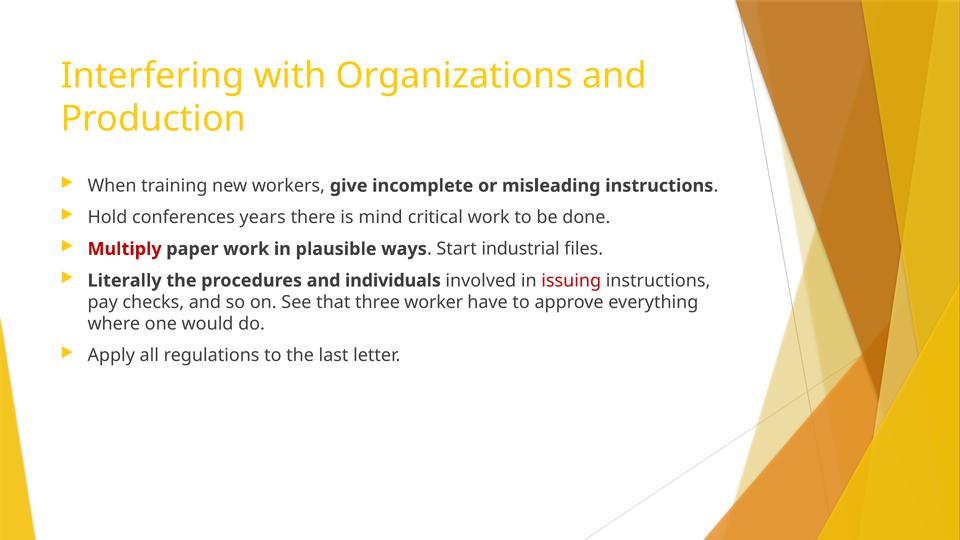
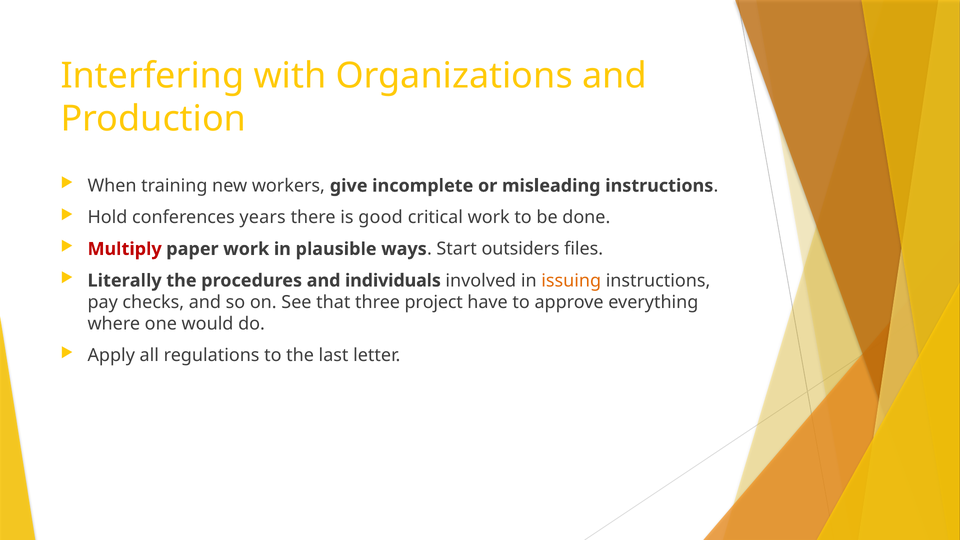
mind: mind -> good
industrial: industrial -> outsiders
issuing colour: red -> orange
worker: worker -> project
